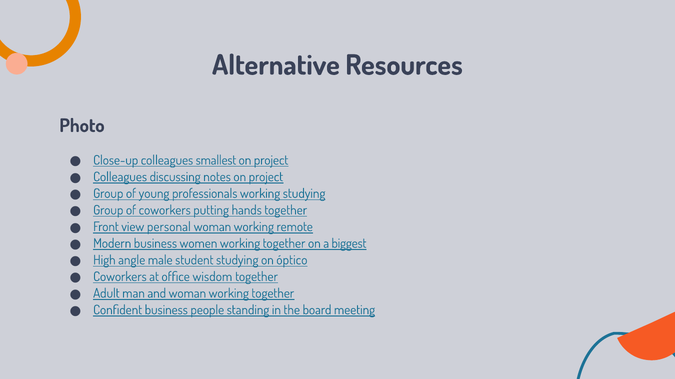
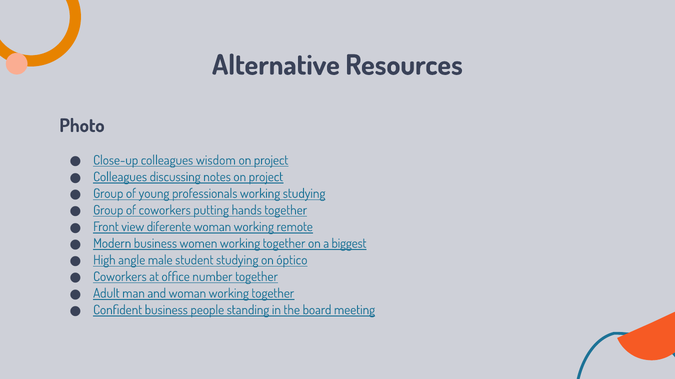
smallest: smallest -> wisdom
personal: personal -> diferente
wisdom: wisdom -> number
